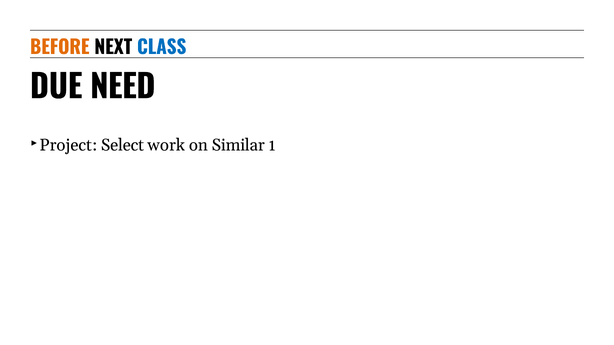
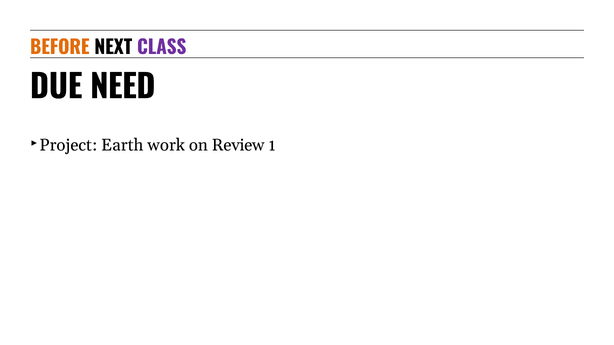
CLASS colour: blue -> purple
Select: Select -> Earth
Similar: Similar -> Review
